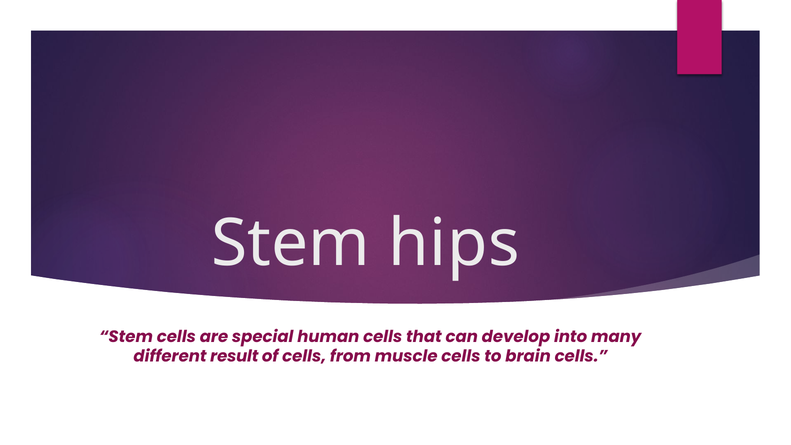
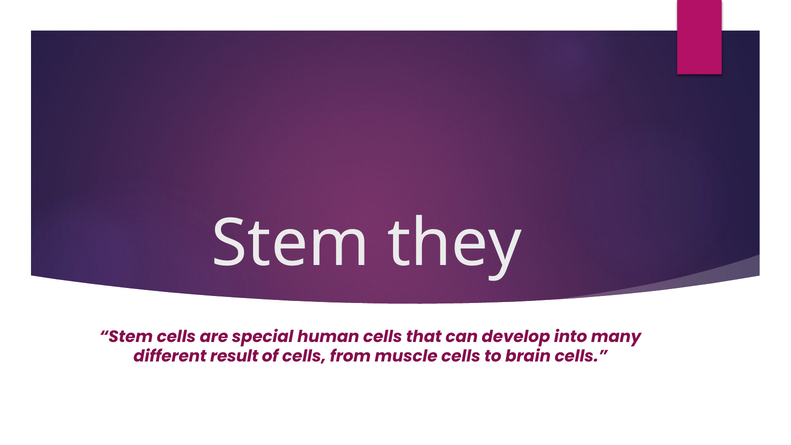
hips: hips -> they
